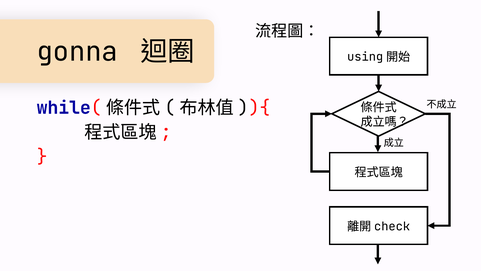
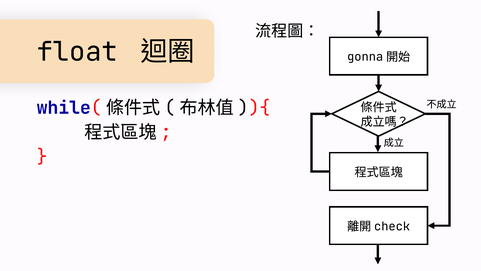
gonna: gonna -> float
using: using -> gonna
